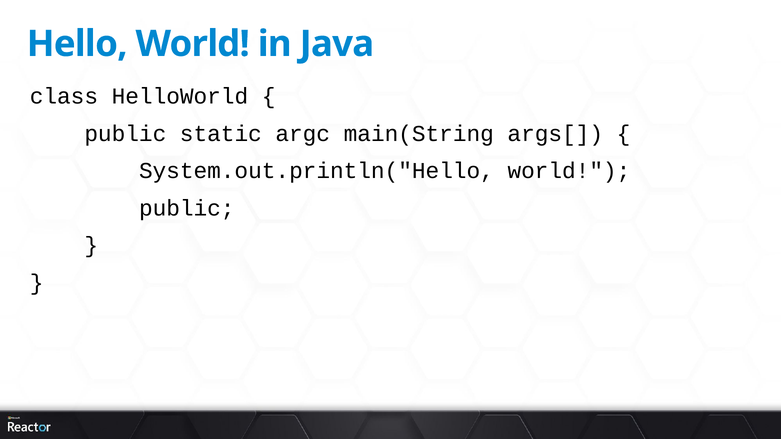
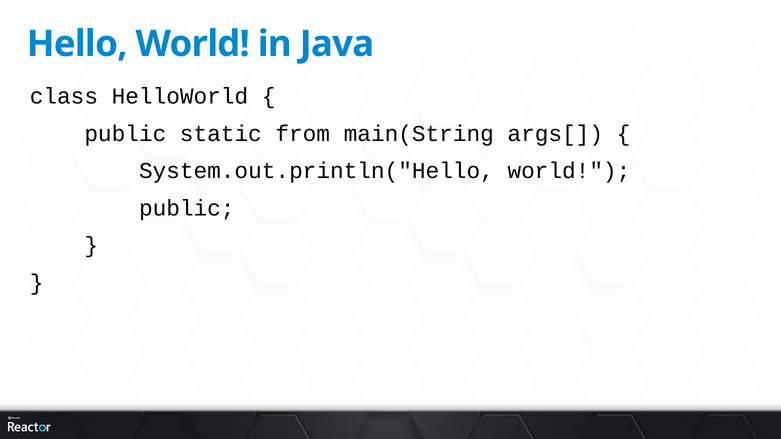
argc: argc -> from
